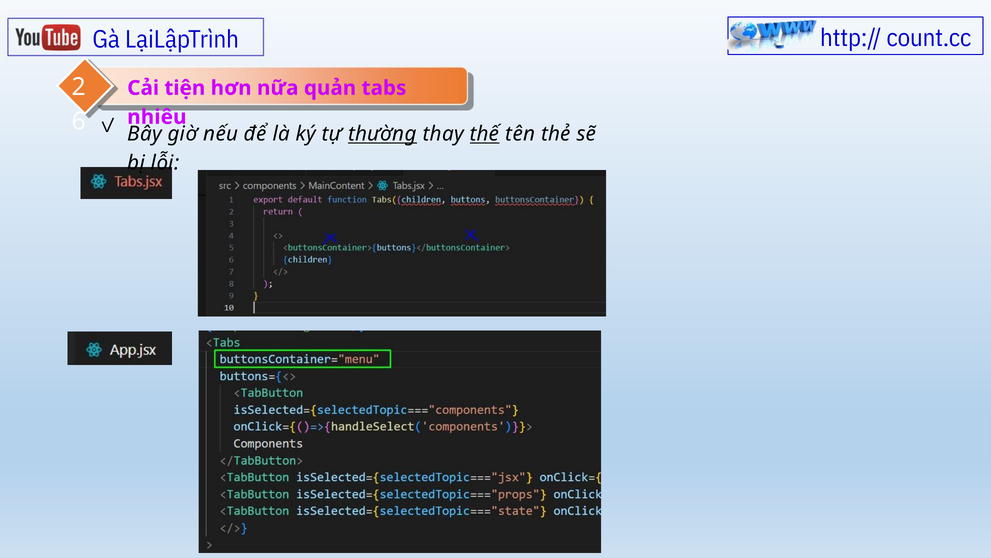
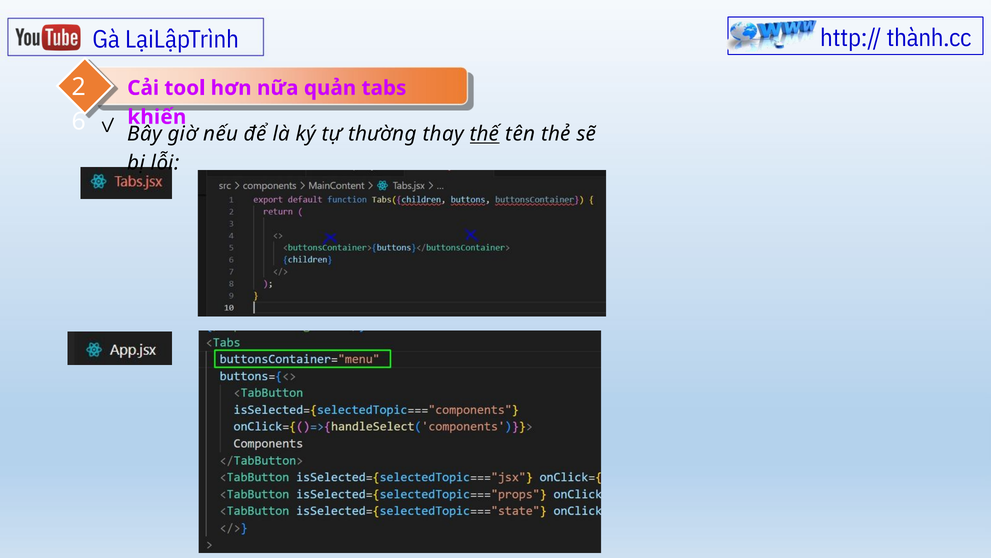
count.cc: count.cc -> thành.cc
tiện: tiện -> tool
nhiêu: nhiêu -> khiến
thường underline: present -> none
